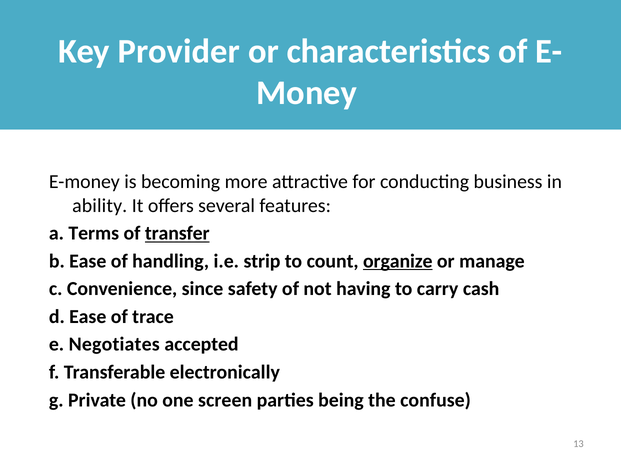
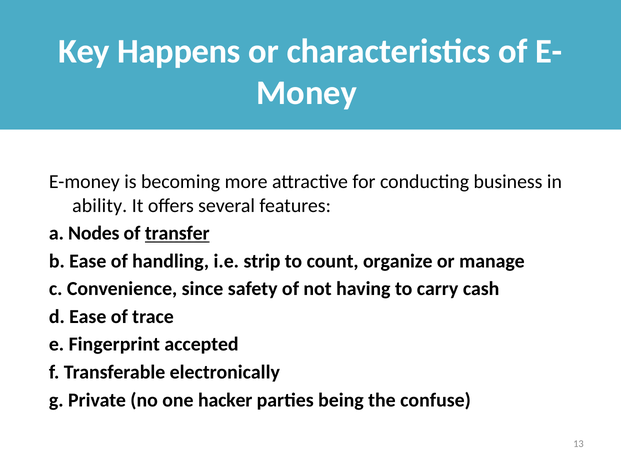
Provider: Provider -> Happens
Terms: Terms -> Nodes
organize underline: present -> none
Negotiates: Negotiates -> Fingerprint
screen: screen -> hacker
